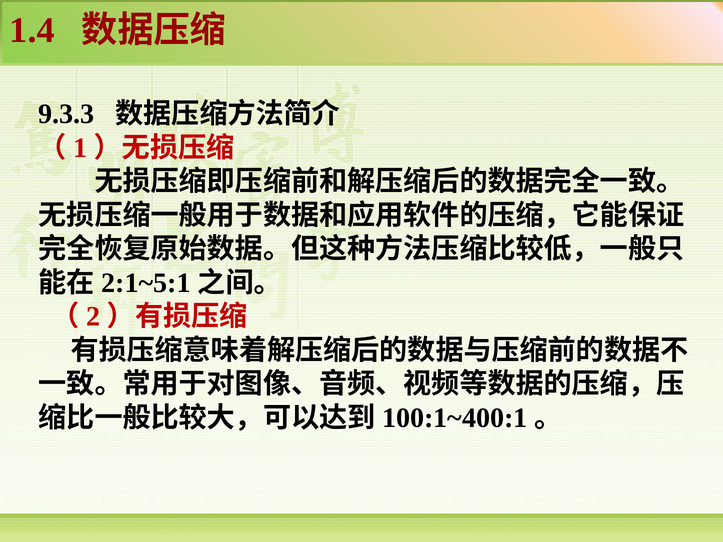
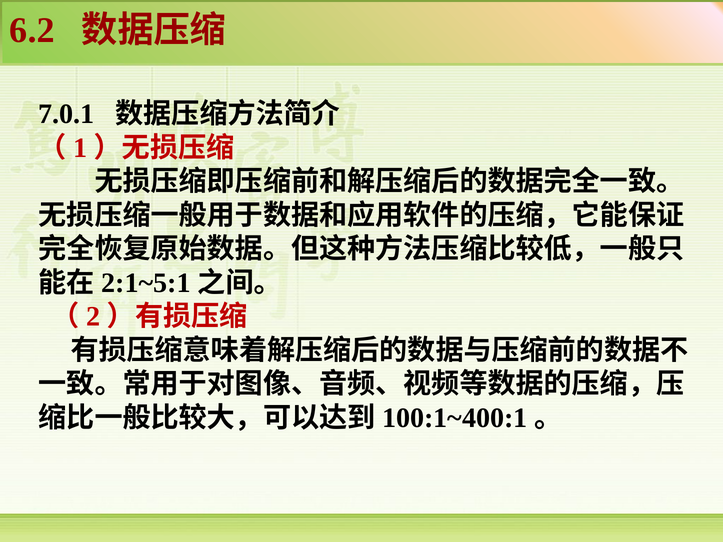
1.4: 1.4 -> 6.2
9.3.3: 9.3.3 -> 7.0.1
